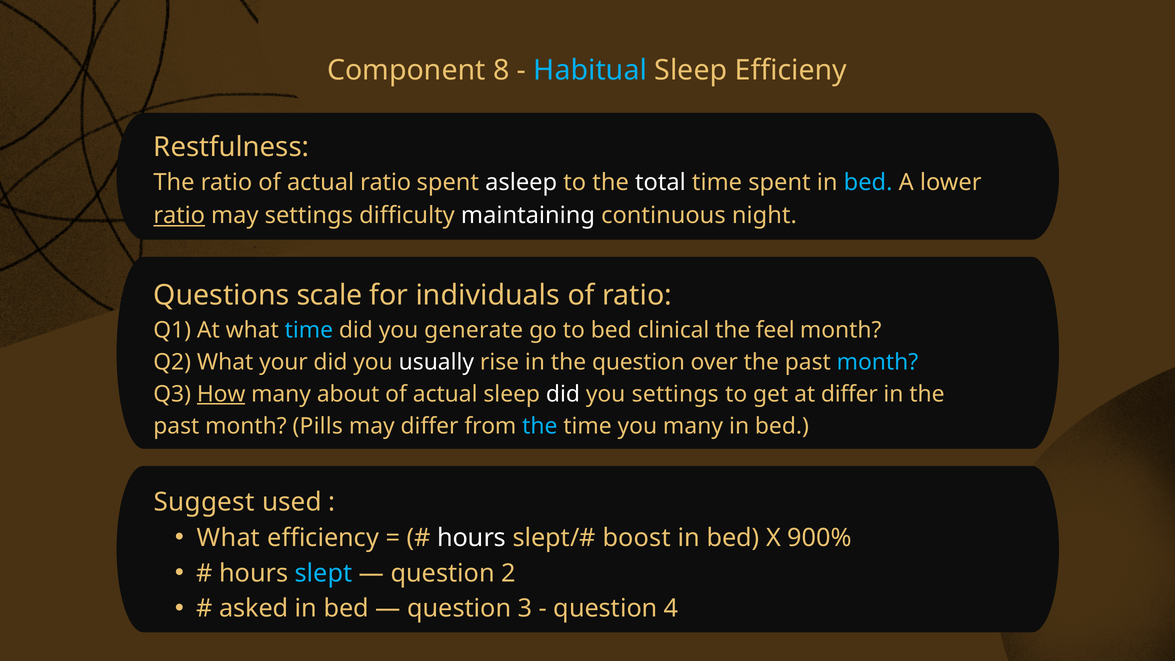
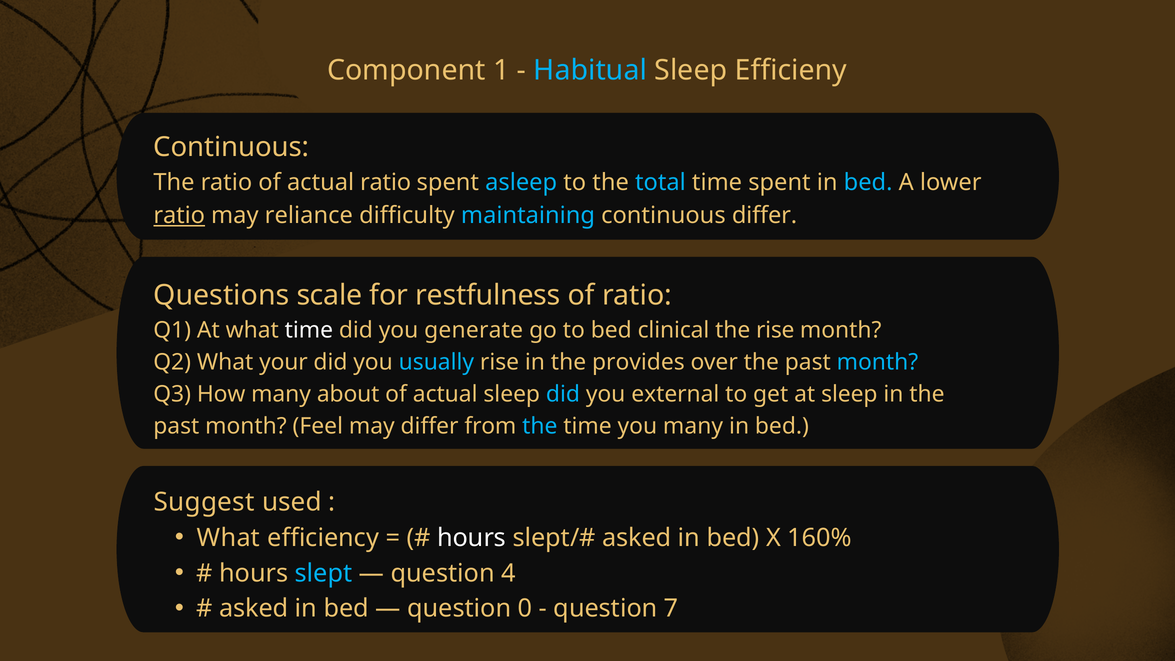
8: 8 -> 1
Restfulness at (231, 147): Restfulness -> Continuous
asleep colour: white -> light blue
total colour: white -> light blue
may settings: settings -> reliance
maintaining colour: white -> light blue
continuous night: night -> differ
individuals: individuals -> restfulness
time at (309, 330) colour: light blue -> white
the feel: feel -> rise
usually colour: white -> light blue
the question: question -> provides
How underline: present -> none
did at (563, 394) colour: white -> light blue
you settings: settings -> external
at differ: differ -> sleep
Pills: Pills -> Feel
boost at (637, 538): boost -> asked
900%: 900% -> 160%
2: 2 -> 4
3: 3 -> 0
4: 4 -> 7
